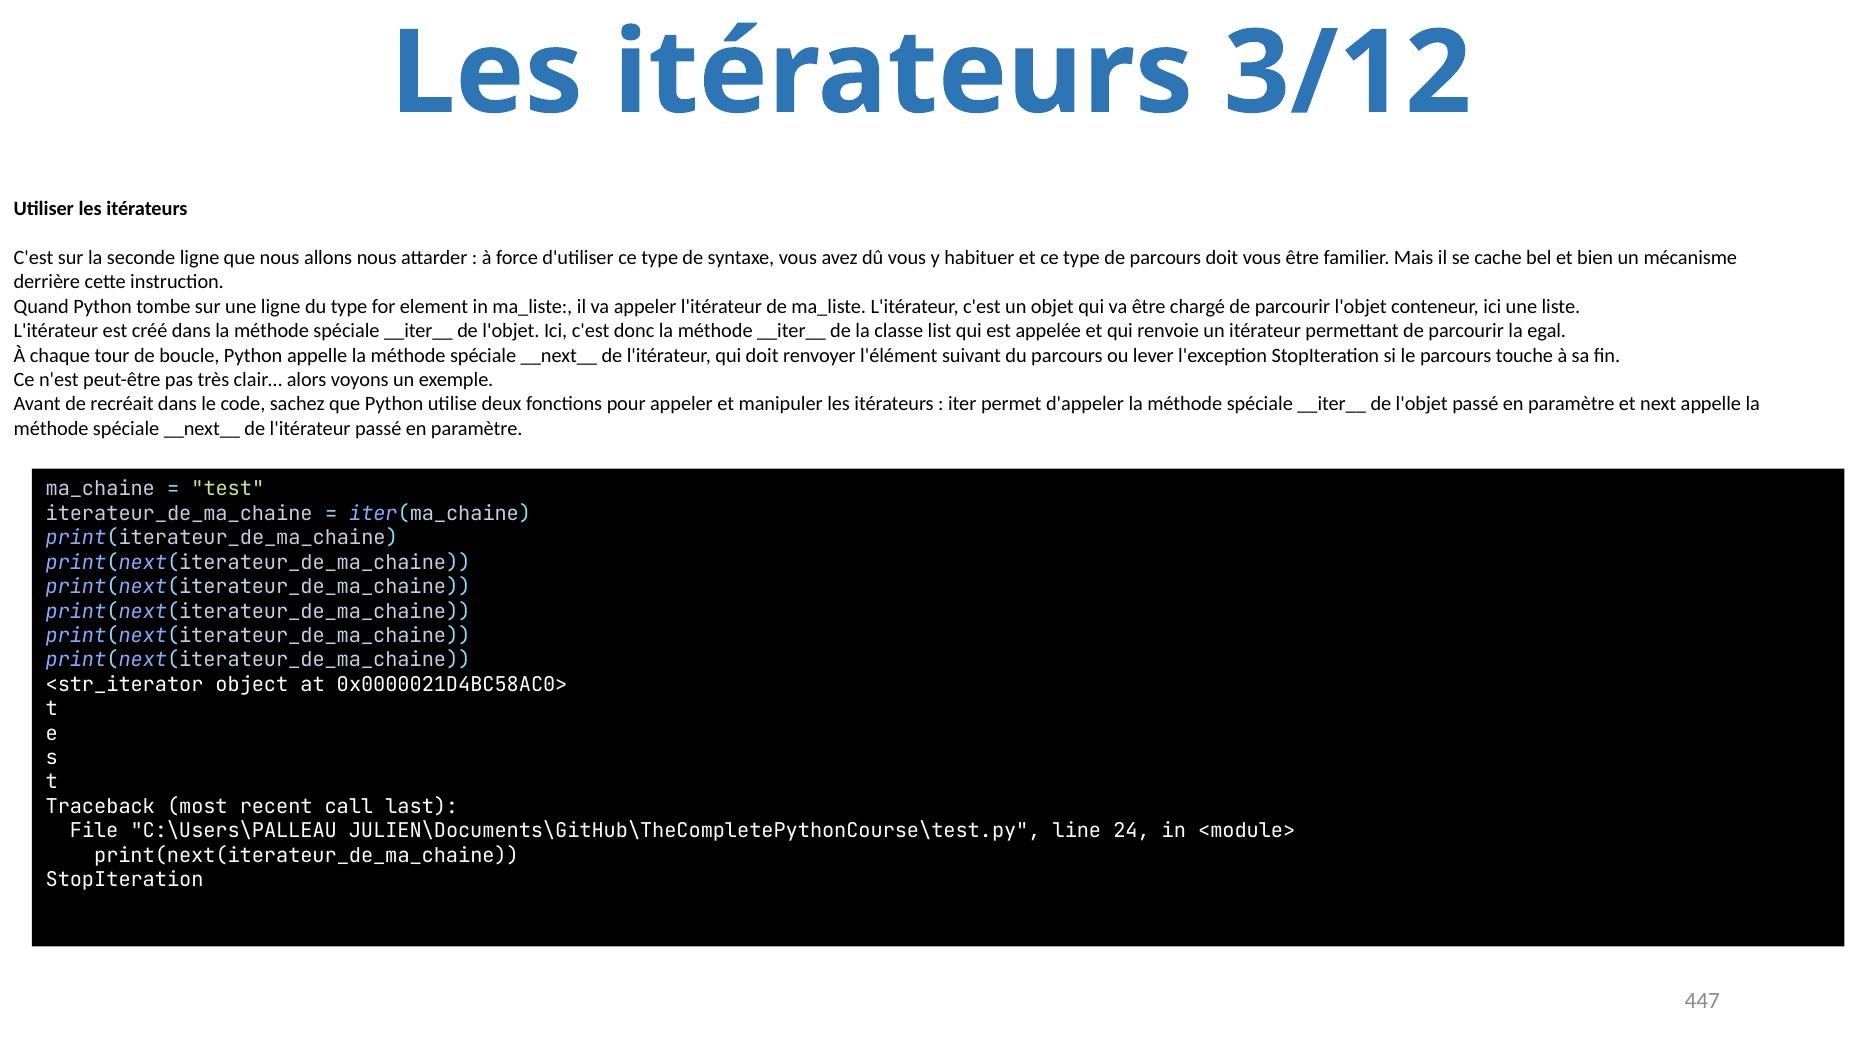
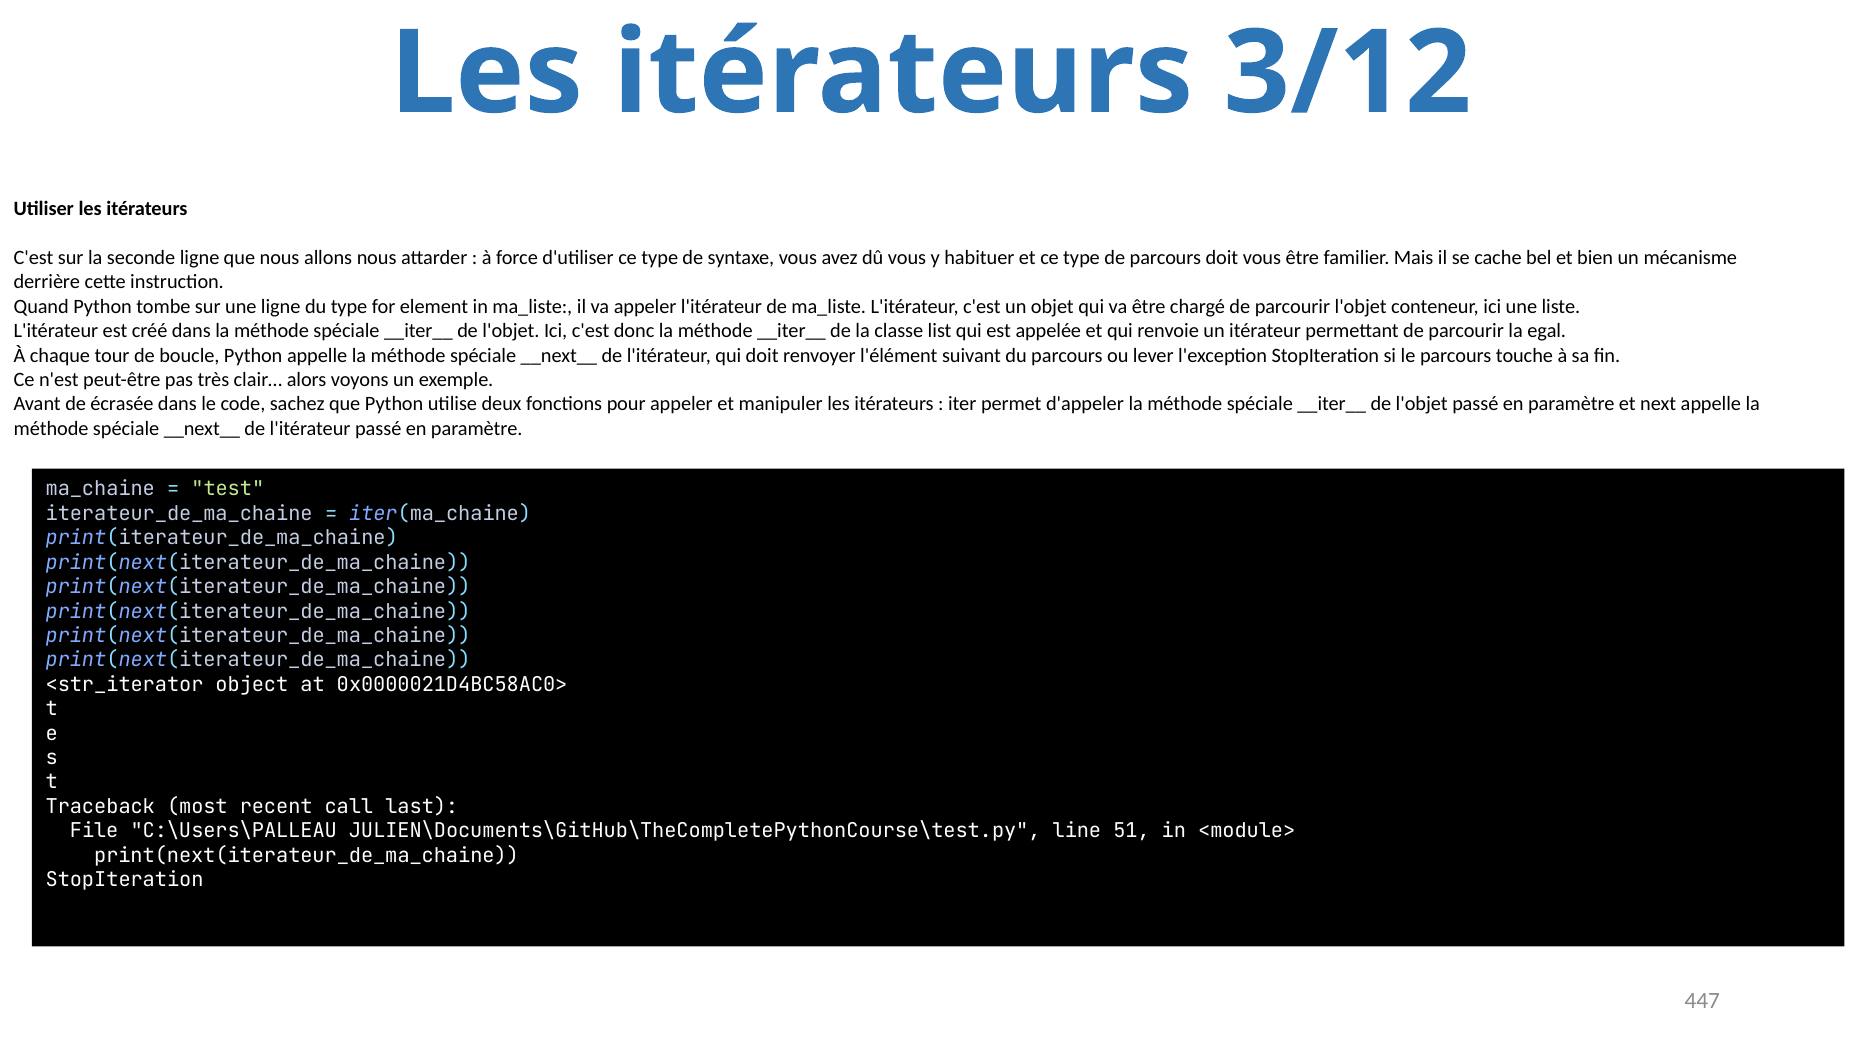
recréait: recréait -> écrasée
24: 24 -> 51
